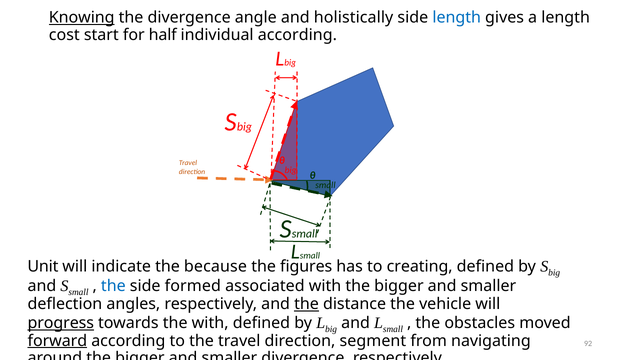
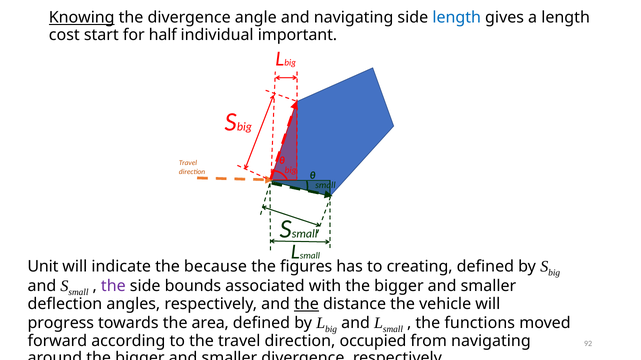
and holistically: holistically -> navigating
individual according: according -> important
the at (113, 287) colour: blue -> purple
formed: formed -> bounds
progress underline: present -> none
the with: with -> area
obstacles: obstacles -> functions
forward underline: present -> none
segment: segment -> occupied
